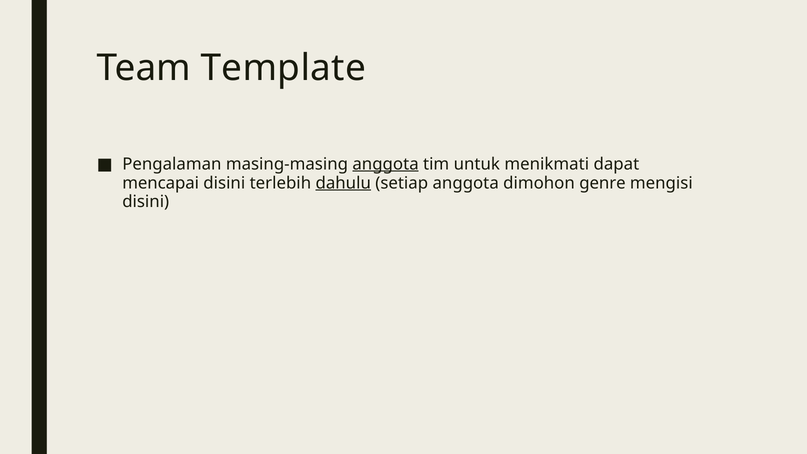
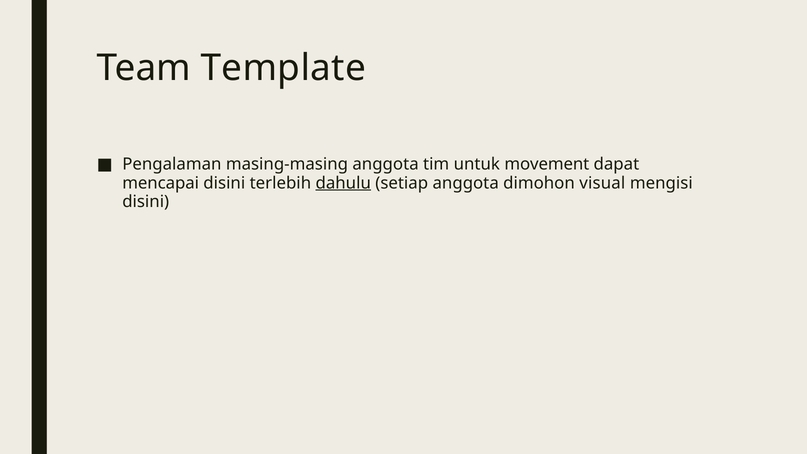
anggota at (386, 164) underline: present -> none
menikmati: menikmati -> movement
genre: genre -> visual
